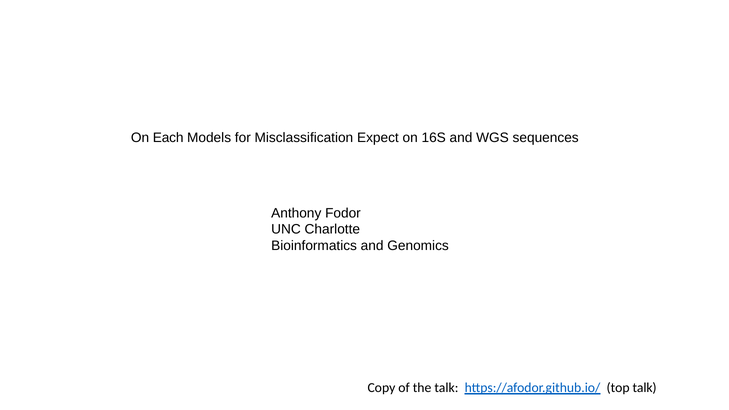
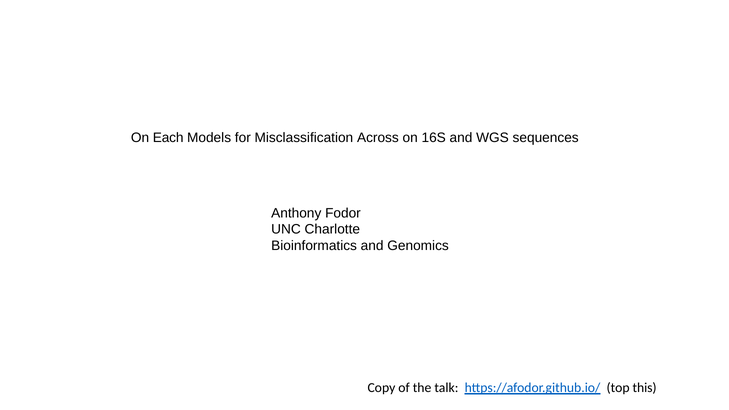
Expect: Expect -> Across
top talk: talk -> this
